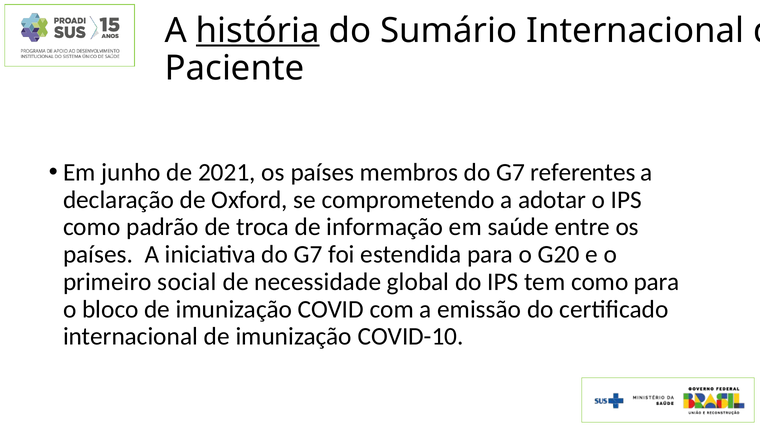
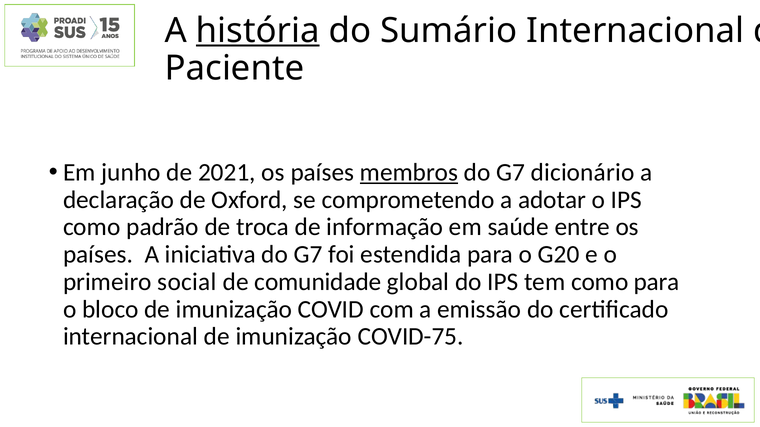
membros underline: none -> present
referentes: referentes -> dicionário
necessidade: necessidade -> comunidade
COVID-10: COVID-10 -> COVID-75
